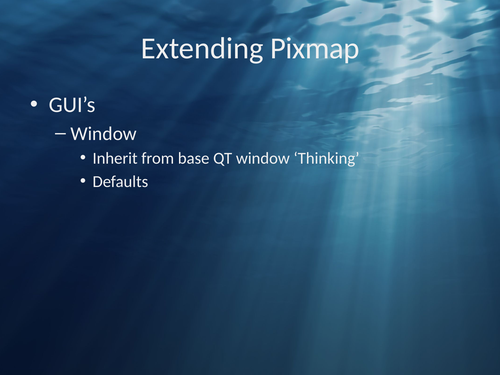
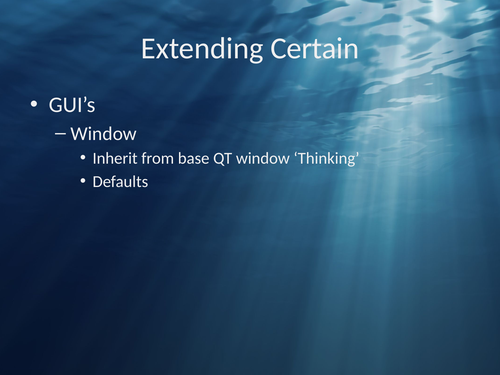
Pixmap: Pixmap -> Certain
